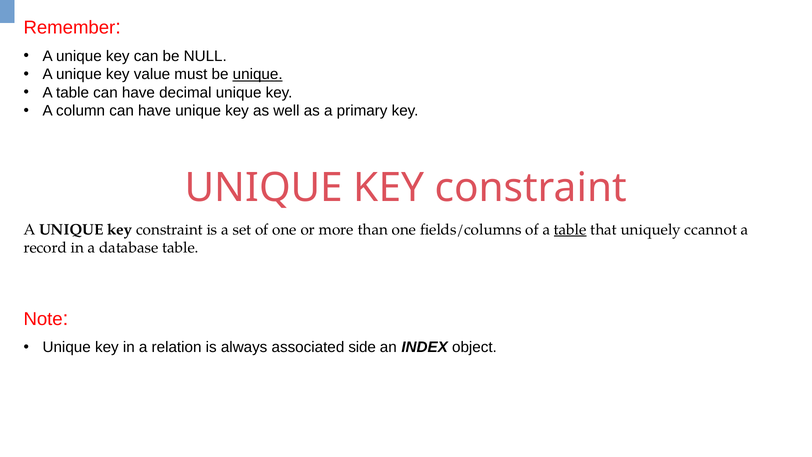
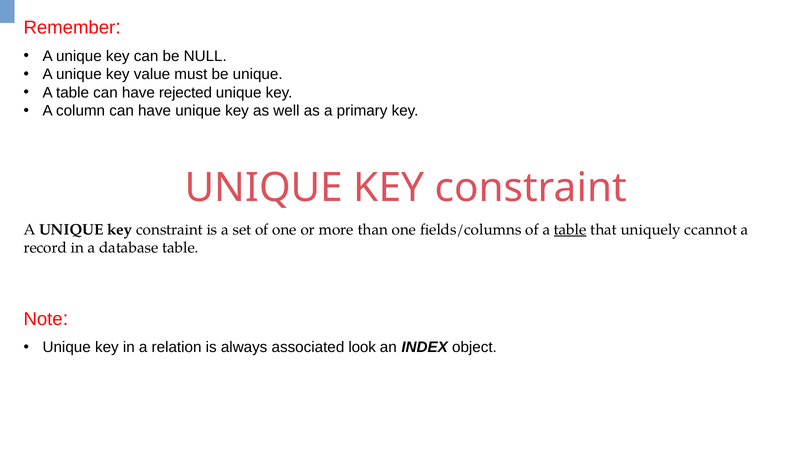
unique at (258, 74) underline: present -> none
decimal: decimal -> rejected
side: side -> look
